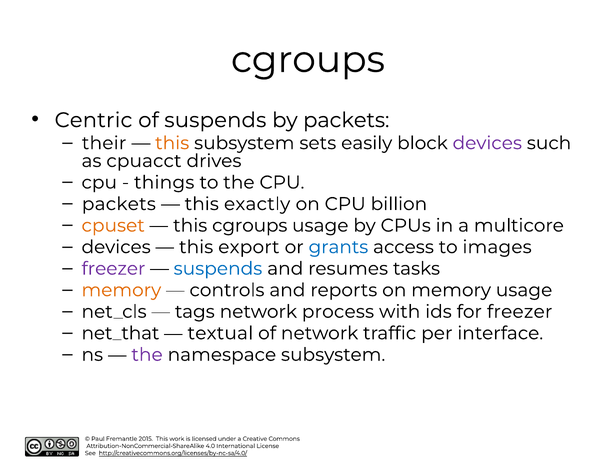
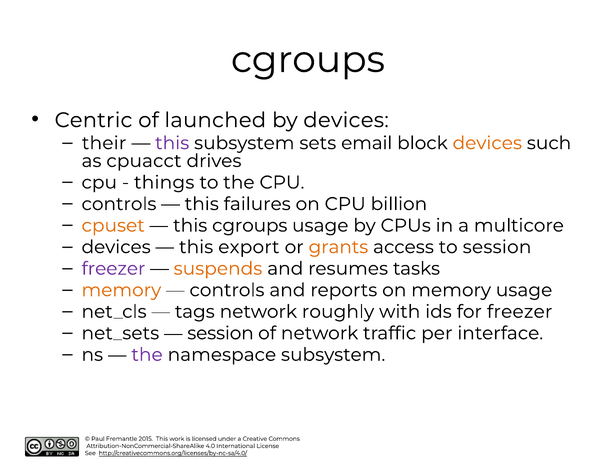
of suspends: suspends -> launched
by packets: packets -> devices
this at (172, 143) colour: orange -> purple
easily: easily -> email
devices at (487, 143) colour: purple -> orange
packets at (119, 204): packets -> controls
exactly: exactly -> failures
grants colour: blue -> orange
to images: images -> session
suspends at (218, 269) colour: blue -> orange
process: process -> roughly
net_that: net_that -> net_sets
textual at (220, 333): textual -> session
